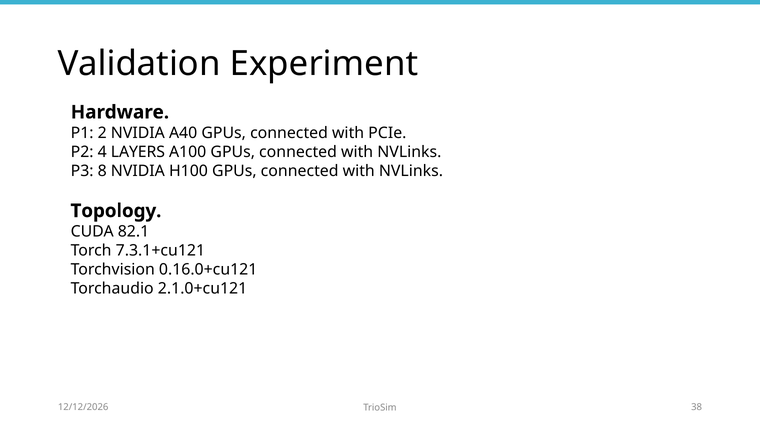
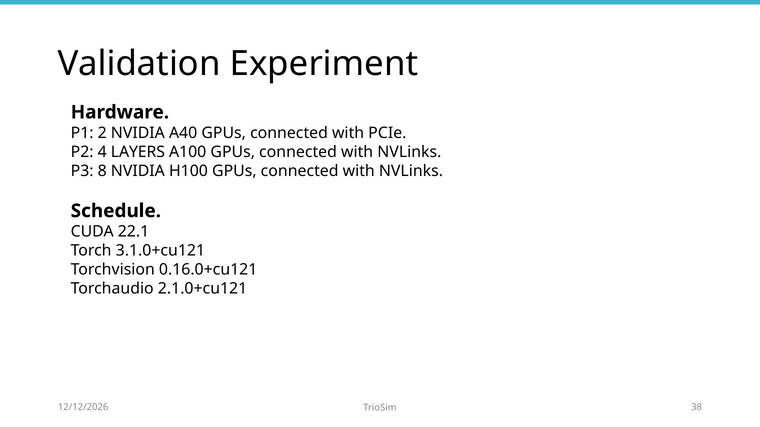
Topology: Topology -> Schedule
82.1: 82.1 -> 22.1
7.3.1+cu121: 7.3.1+cu121 -> 3.1.0+cu121
